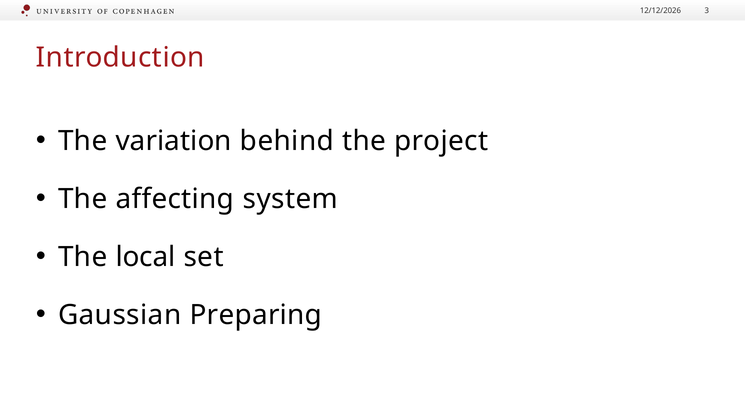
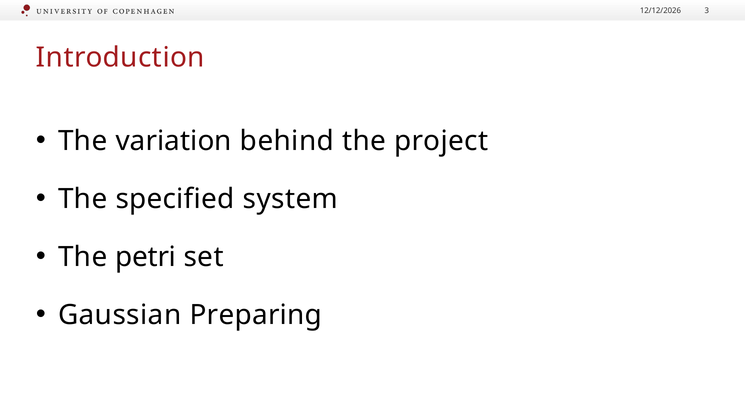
affecting: affecting -> specified
local: local -> petri
